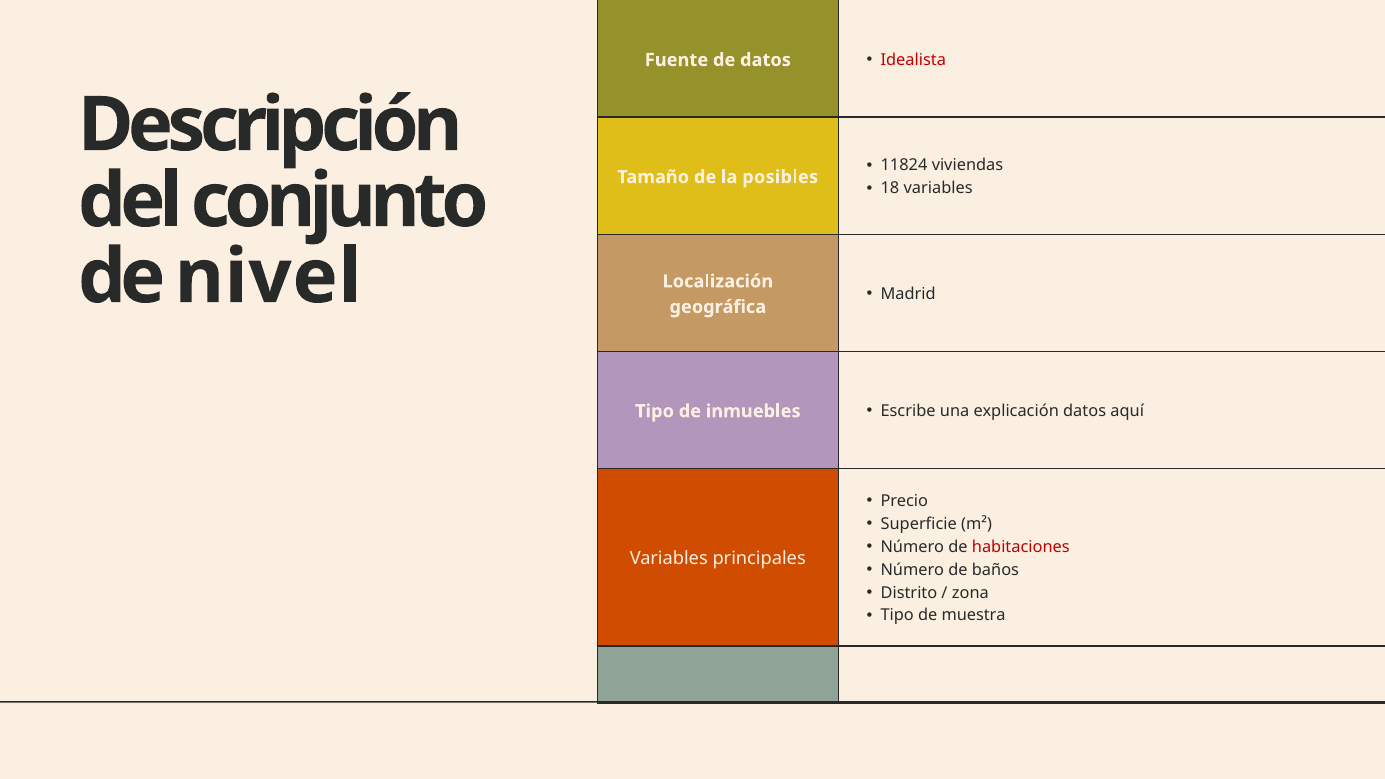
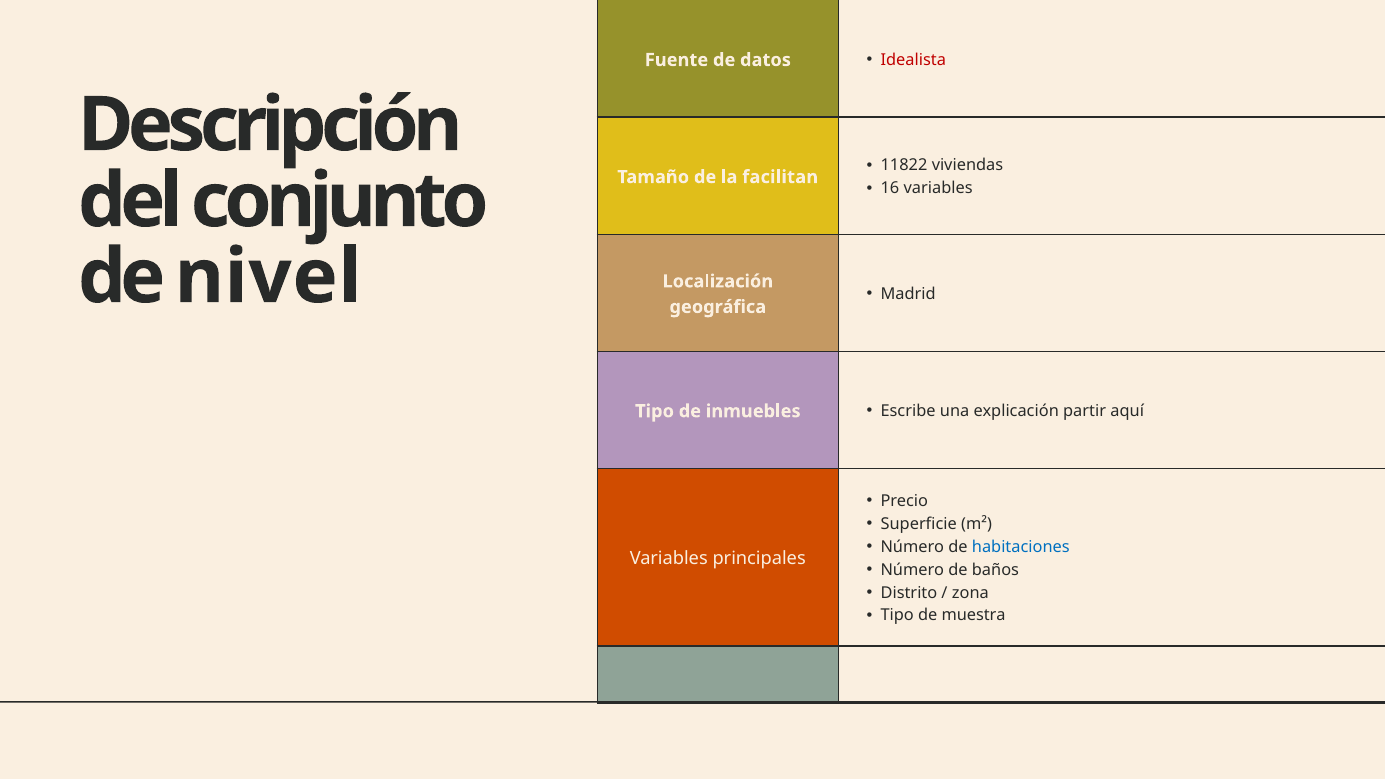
11824: 11824 -> 11822
posibles: posibles -> facilitan
18: 18 -> 16
explicación datos: datos -> partir
habitaciones colour: red -> blue
